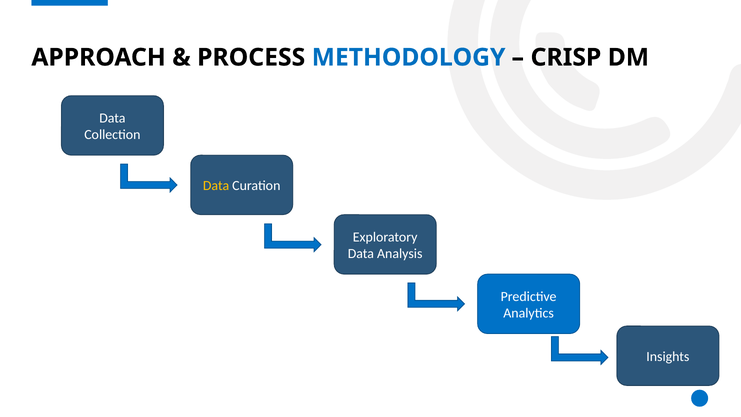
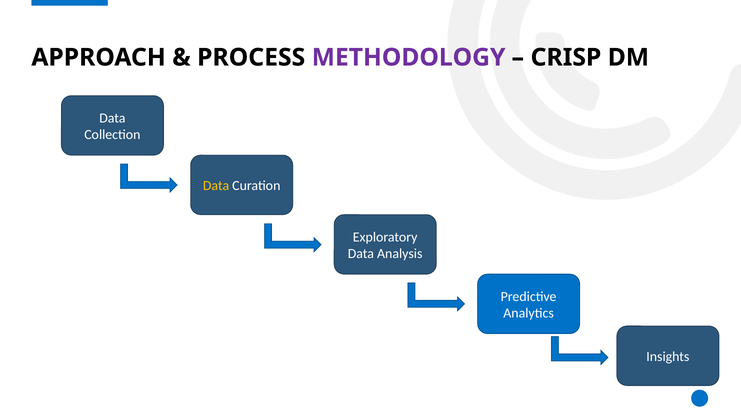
METHODOLOGY colour: blue -> purple
